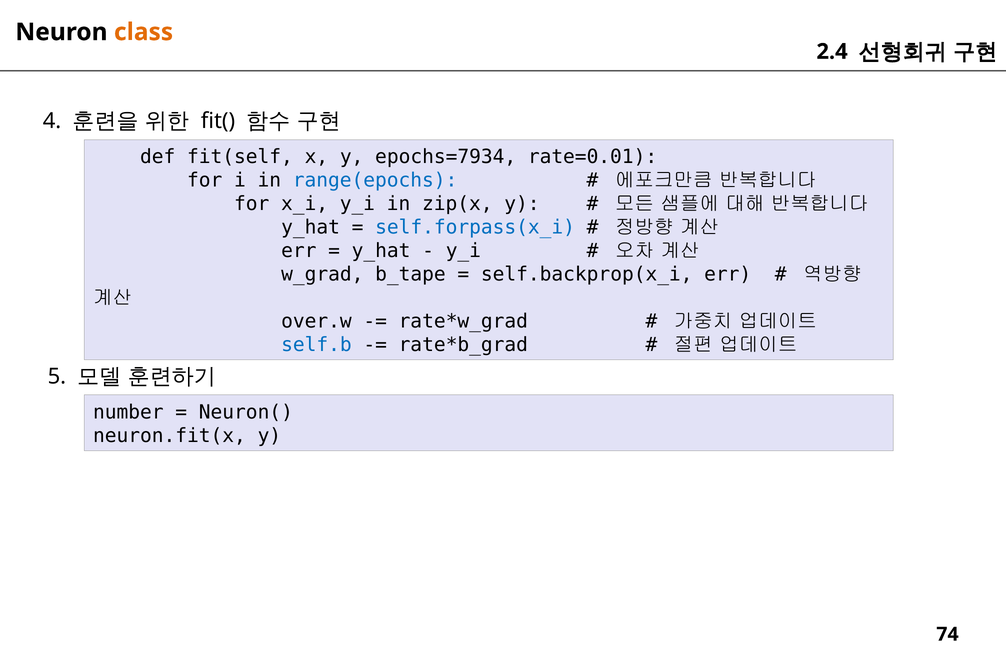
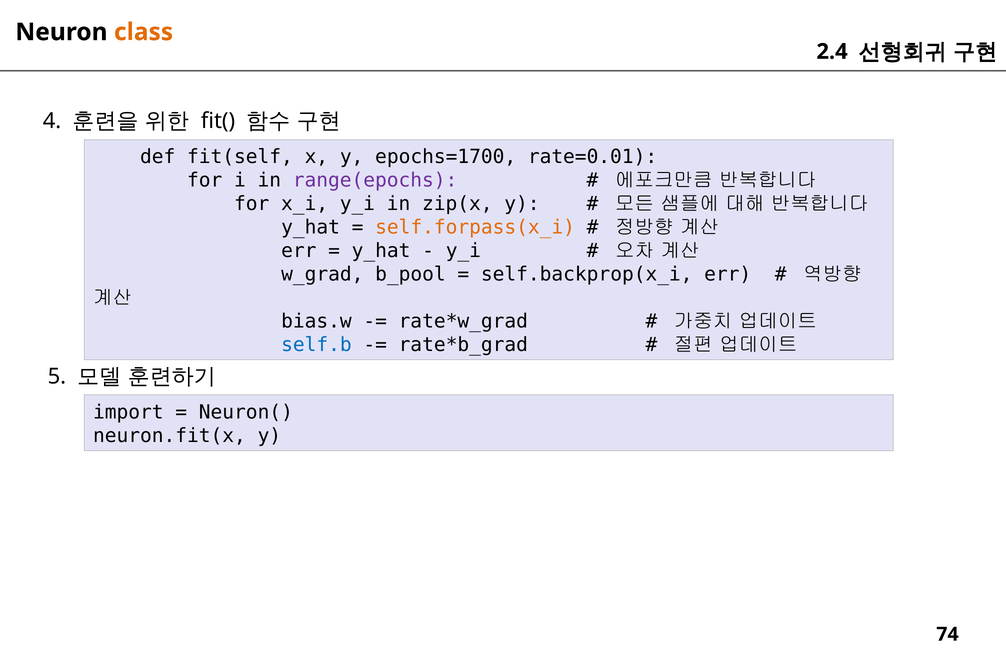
epochs=7934: epochs=7934 -> epochs=1700
range(epochs colour: blue -> purple
self.forpass(x_i colour: blue -> orange
b_tape: b_tape -> b_pool
over.w: over.w -> bias.w
number: number -> import
